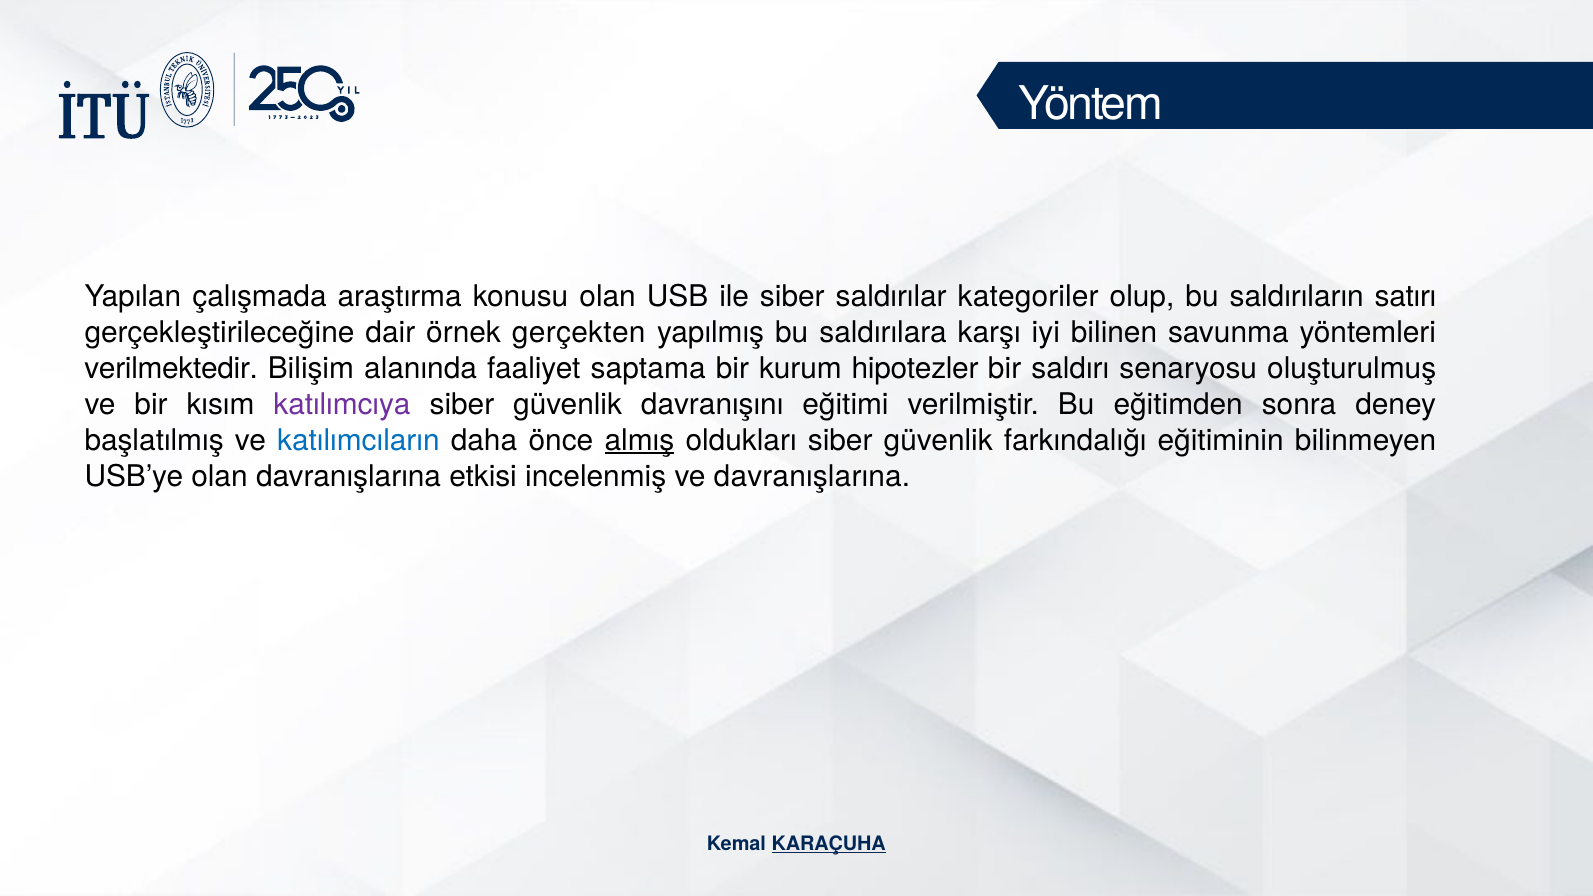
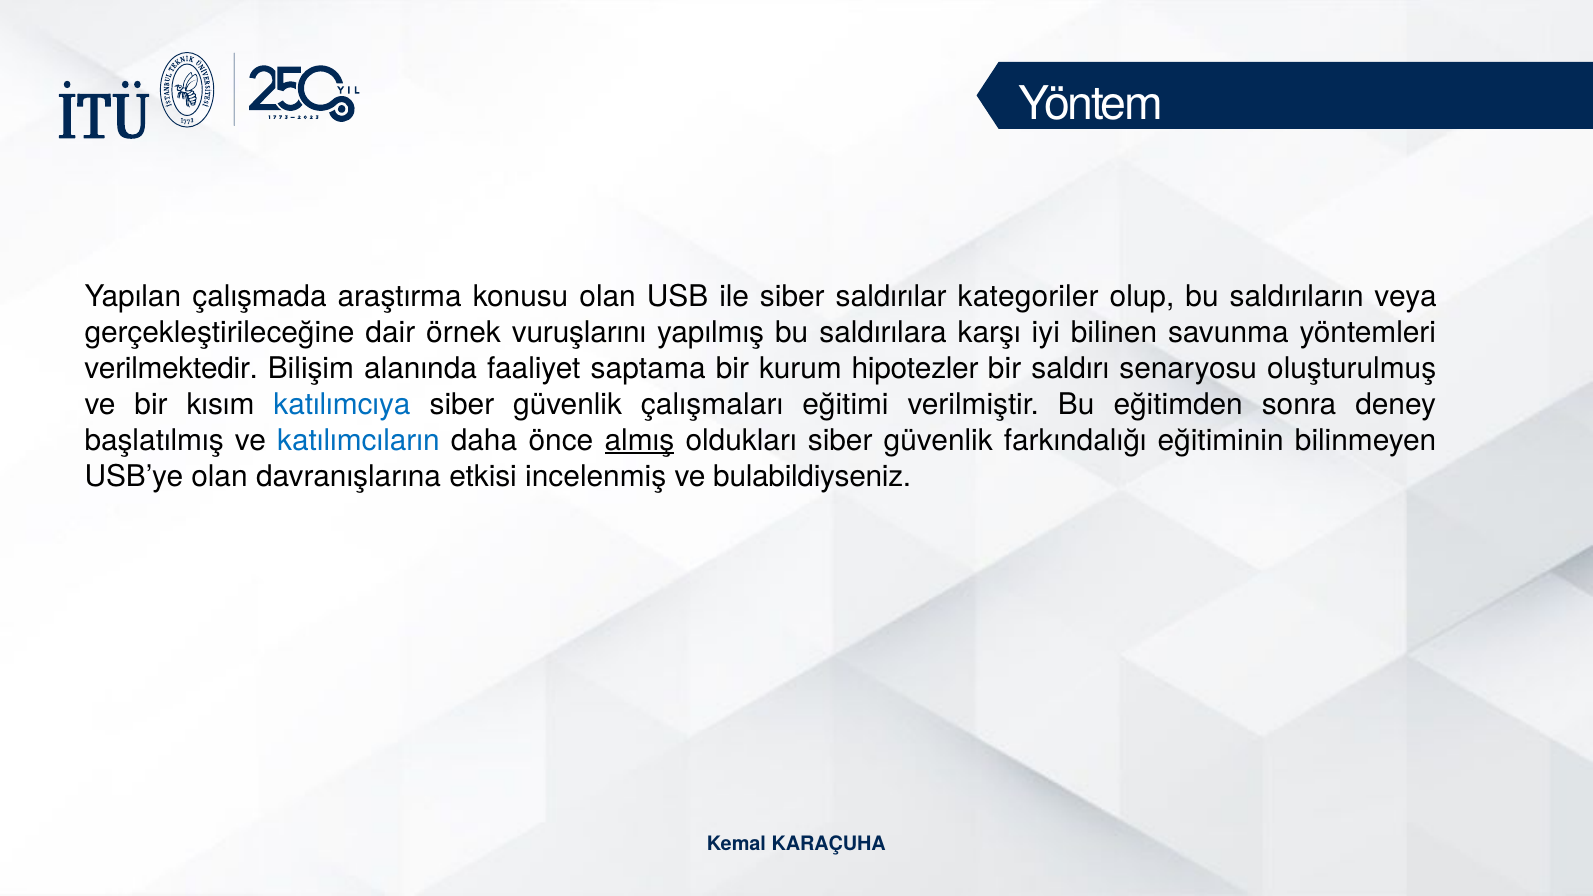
satırı: satırı -> veya
gerçekten: gerçekten -> vuruşlarını
katılımcıya colour: purple -> blue
davranışını: davranışını -> çalışmaları
ve davranışlarına: davranışlarına -> bulabildiyseniz
KARAÇUHA underline: present -> none
